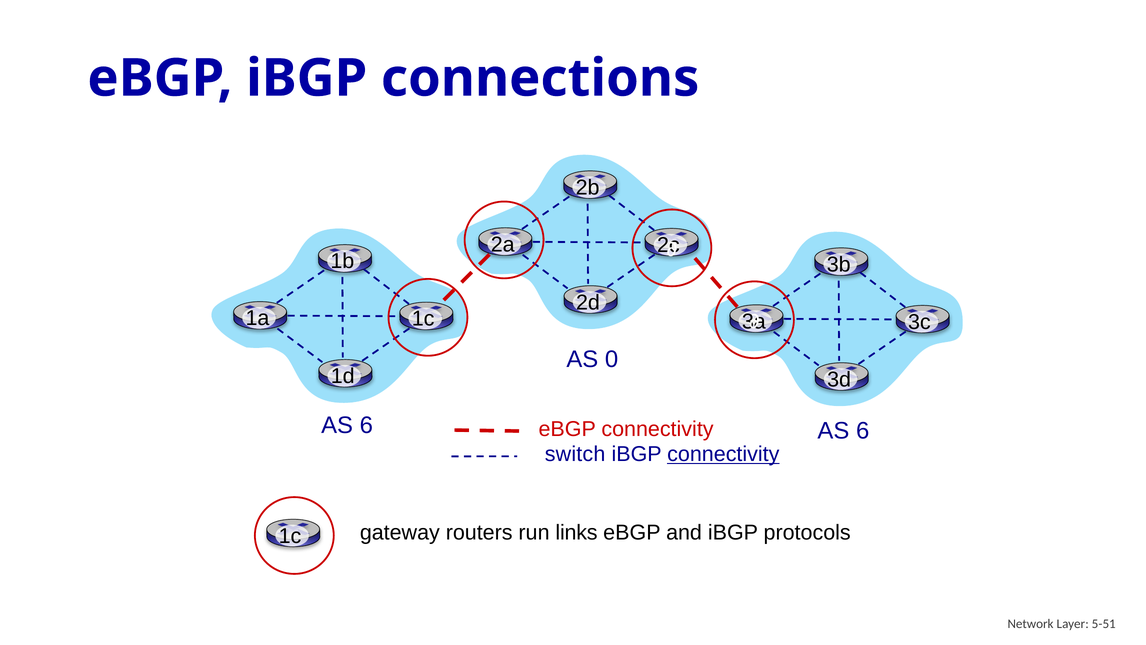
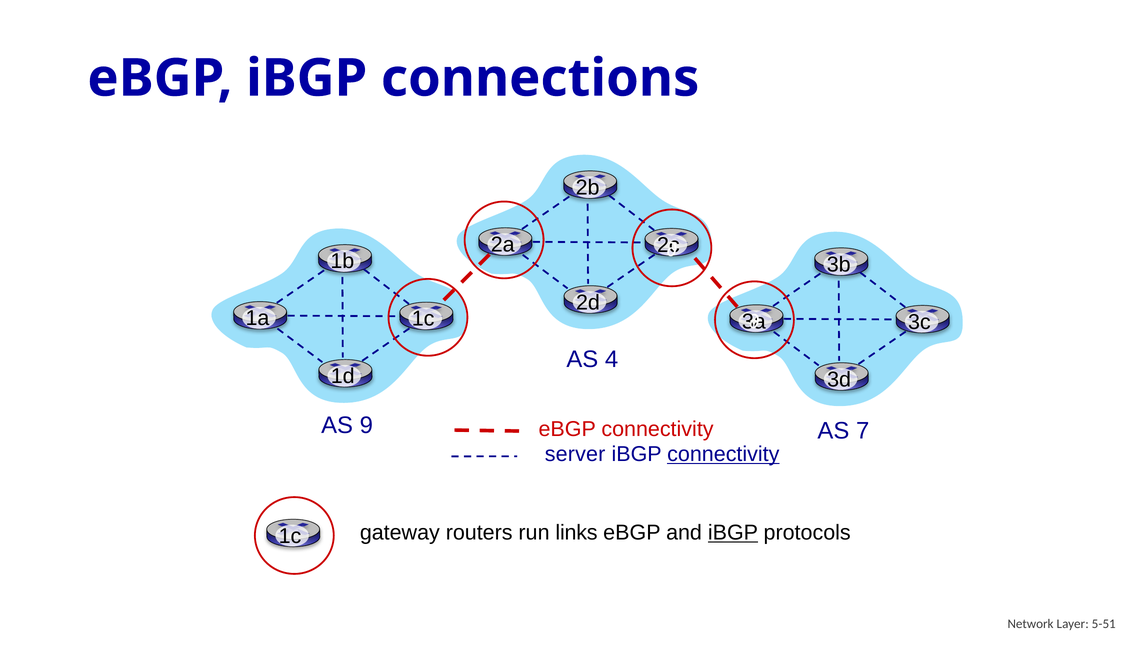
0: 0 -> 4
6 at (366, 425): 6 -> 9
6 at (863, 430): 6 -> 7
switch: switch -> server
iBGP at (733, 532) underline: none -> present
